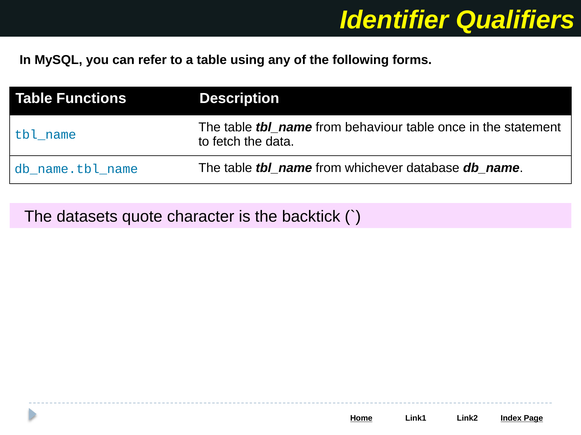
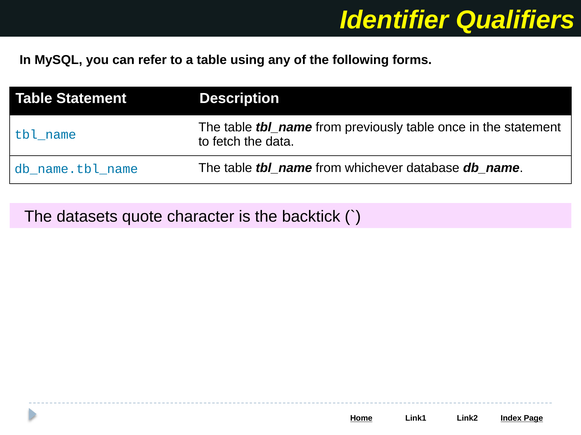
Table Functions: Functions -> Statement
behaviour: behaviour -> previously
